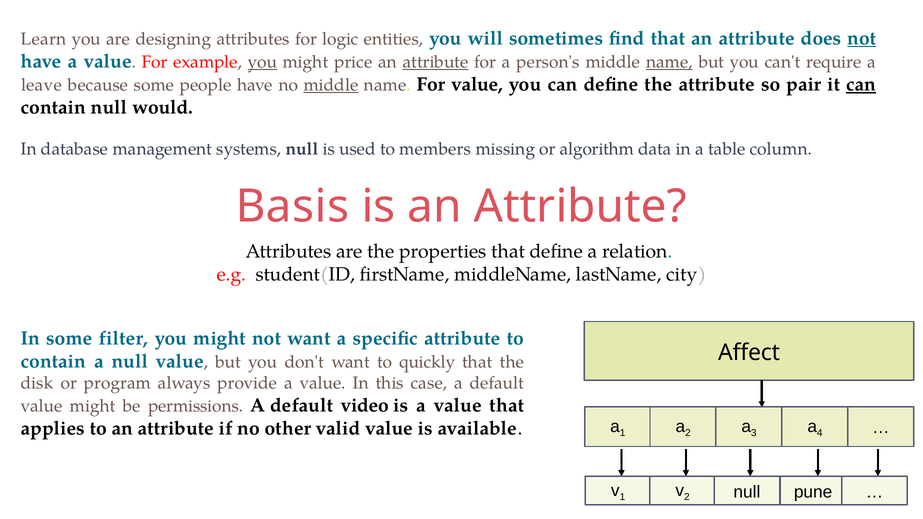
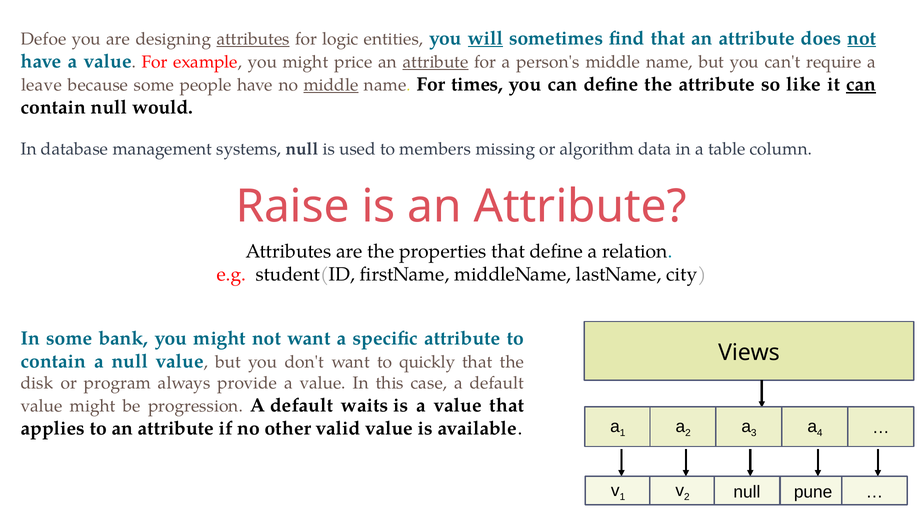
Learn: Learn -> Defoe
attributes at (253, 39) underline: none -> present
will underline: none -> present
you at (263, 62) underline: present -> none
name at (669, 62) underline: present -> none
For value: value -> times
pair: pair -> like
Basis: Basis -> Raise
filter: filter -> bank
Affect: Affect -> Views
permissions: permissions -> progression
video: video -> waits
